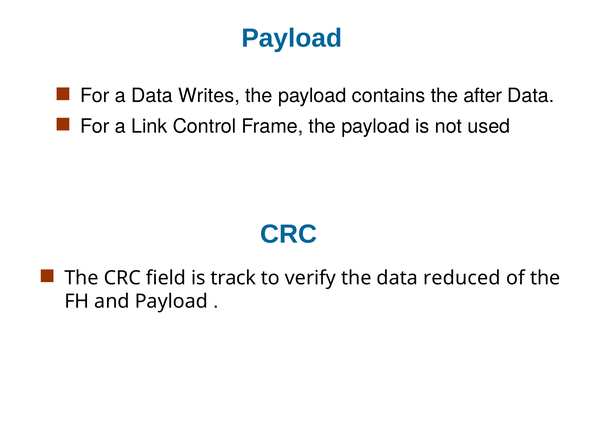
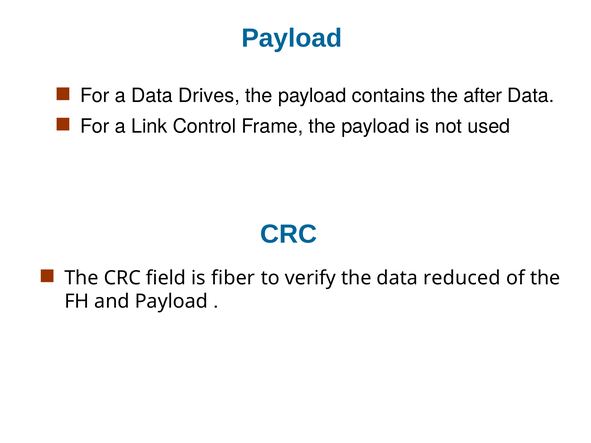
Writes: Writes -> Drives
track: track -> fiber
